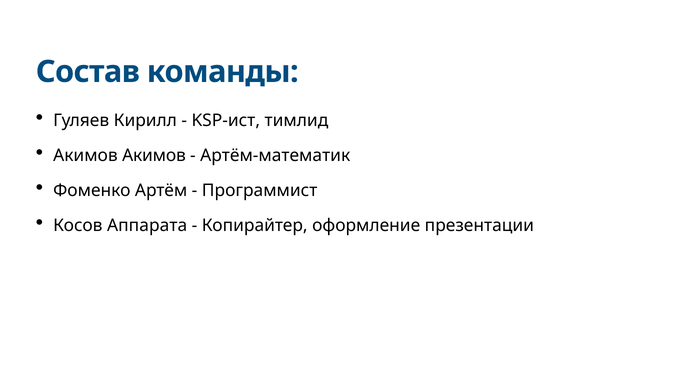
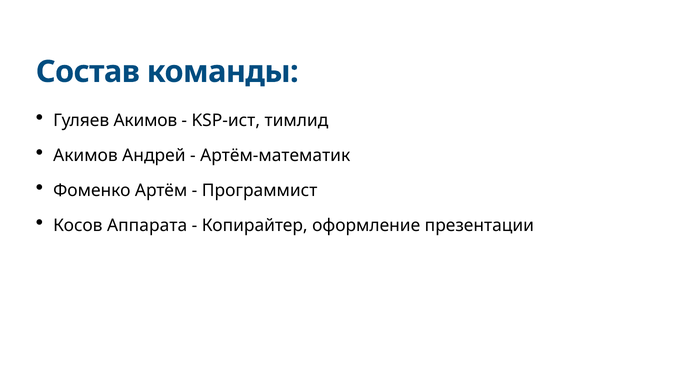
Гуляев Кирилл: Кирилл -> Акимов
Акимов Акимов: Акимов -> Андрей
